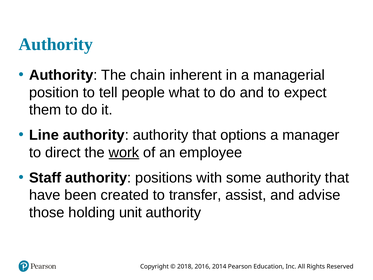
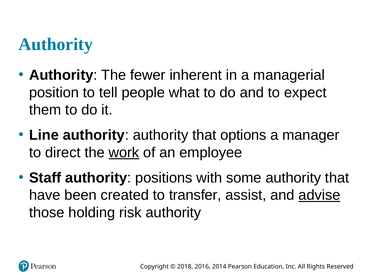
chain: chain -> fewer
advise underline: none -> present
unit: unit -> risk
